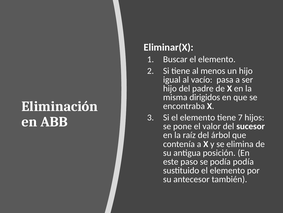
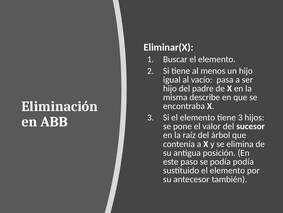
dirigidos: dirigidos -> describe
tiene 7: 7 -> 3
